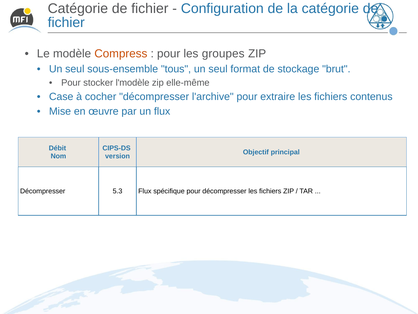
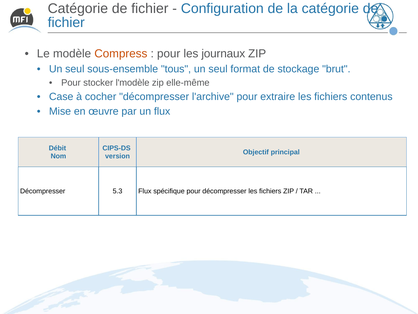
groupes: groupes -> journaux
